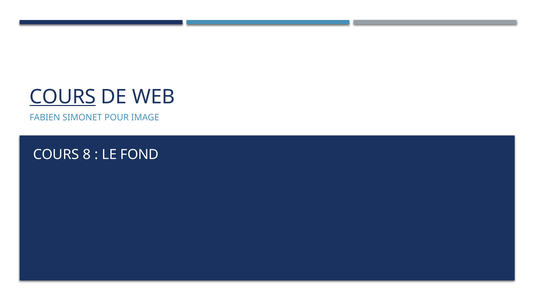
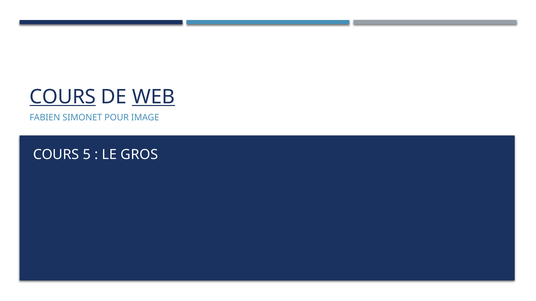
WEB underline: none -> present
8: 8 -> 5
FOND: FOND -> GROS
